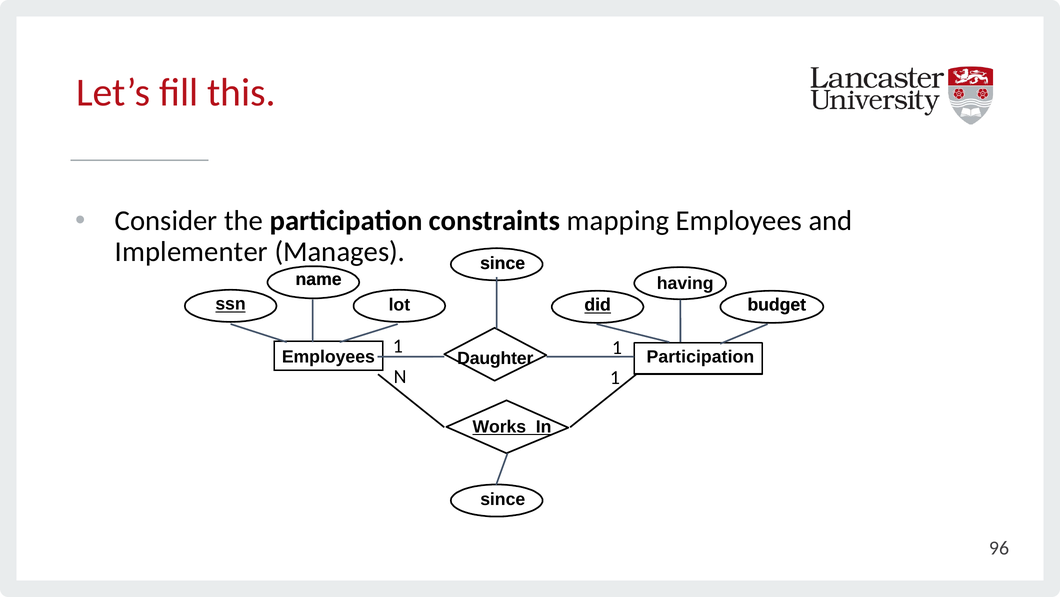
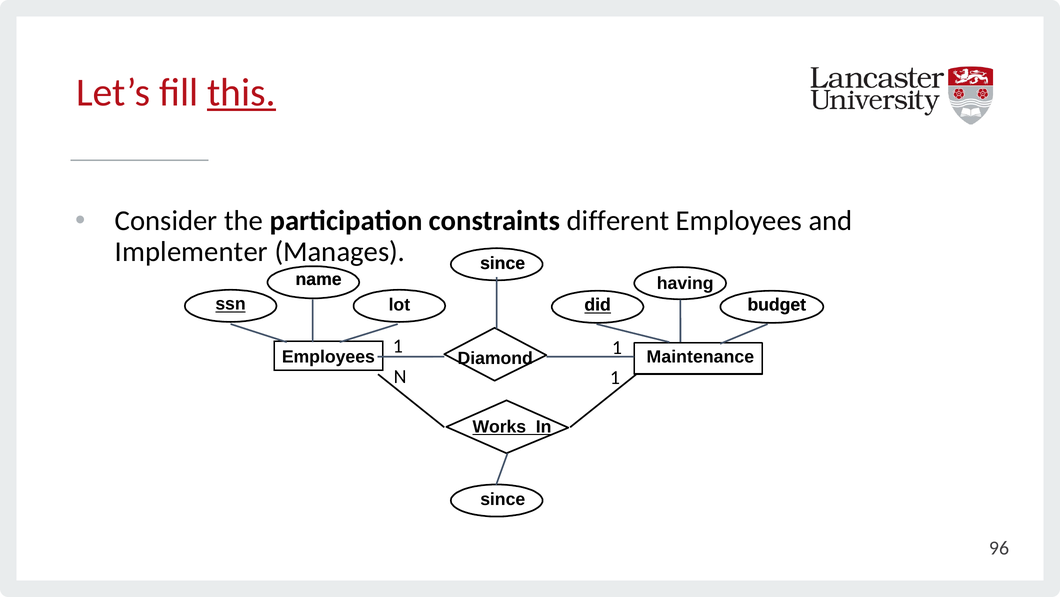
this underline: none -> present
mapping: mapping -> different
Participation at (700, 356): Participation -> Maintenance
Daughter: Daughter -> Diamond
